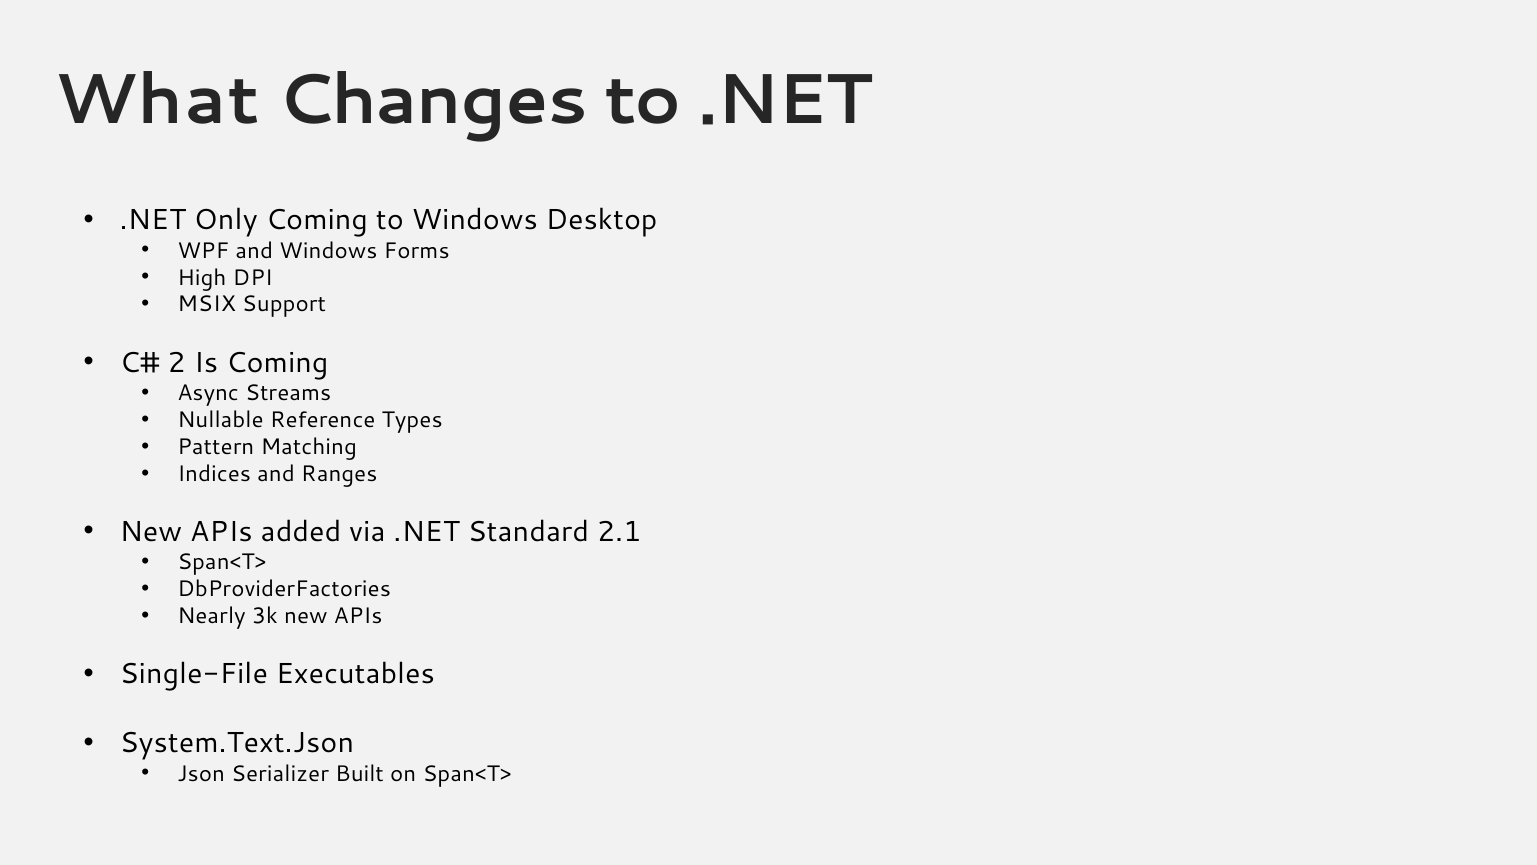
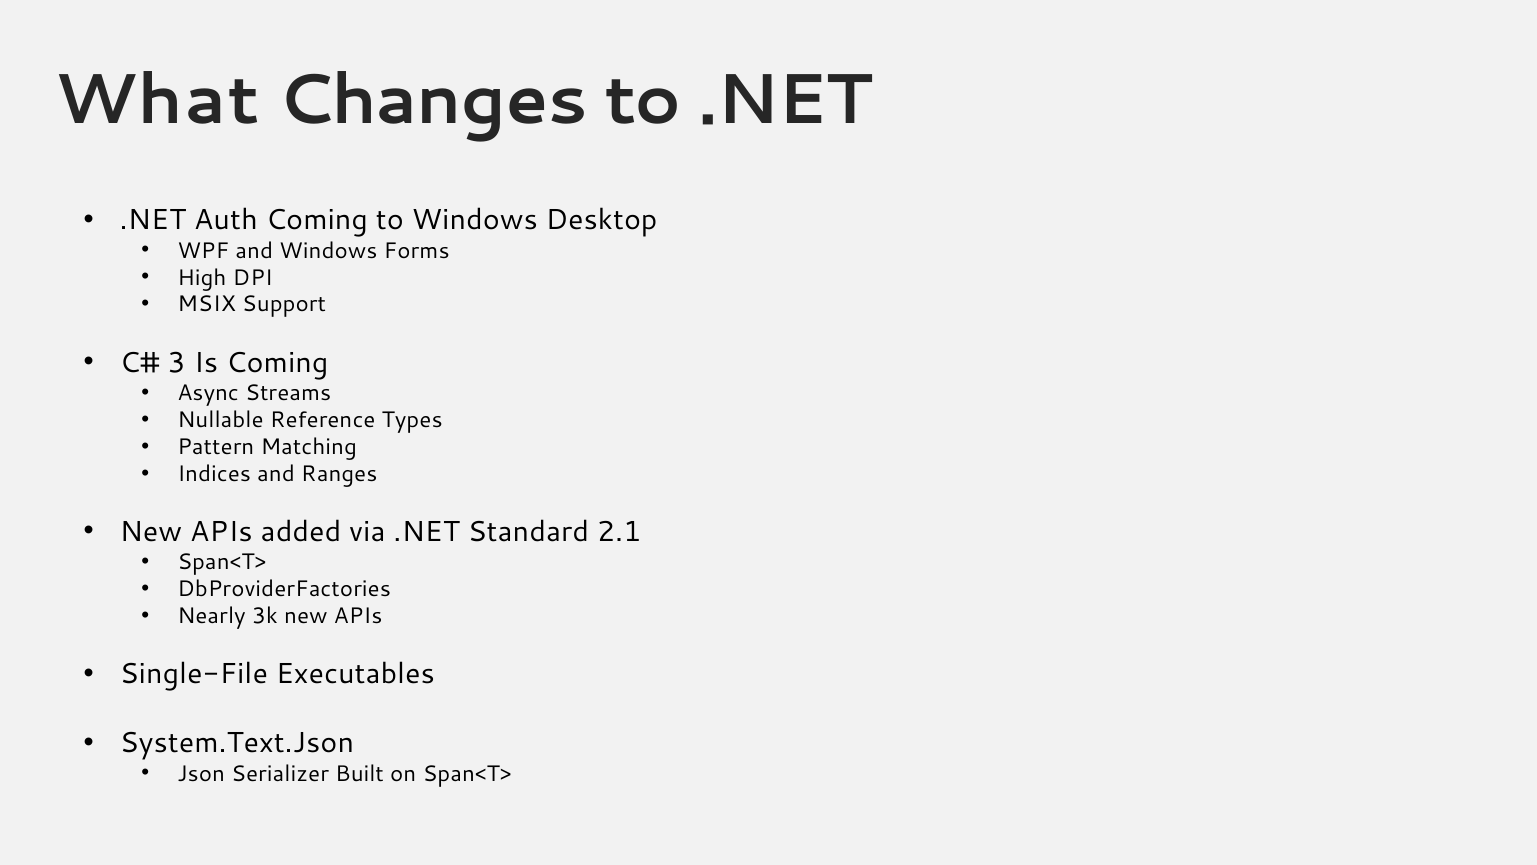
Only: Only -> Auth
2: 2 -> 3
